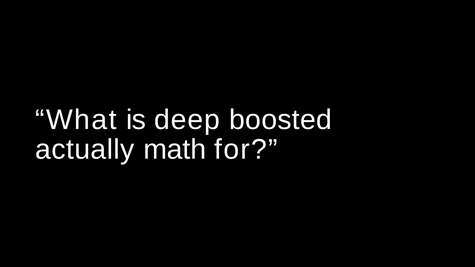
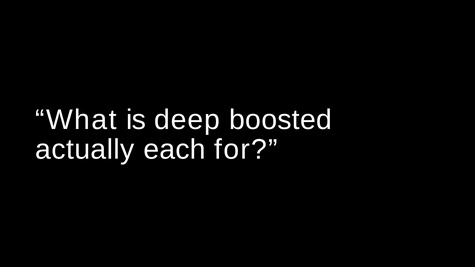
math: math -> each
